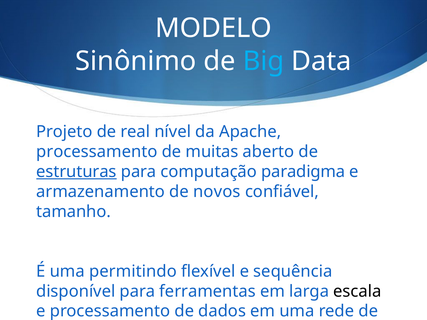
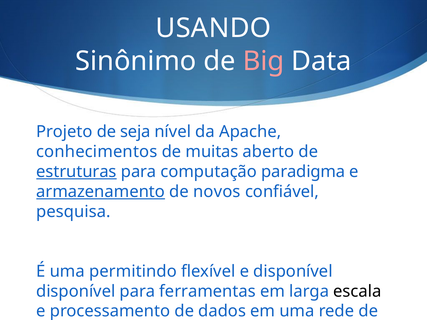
MODELO: MODELO -> USANDO
Big colour: light blue -> pink
real: real -> seja
processamento at (97, 152): processamento -> conhecimentos
armazenamento underline: none -> present
tamanho: tamanho -> pesquisa
e sequência: sequência -> disponível
